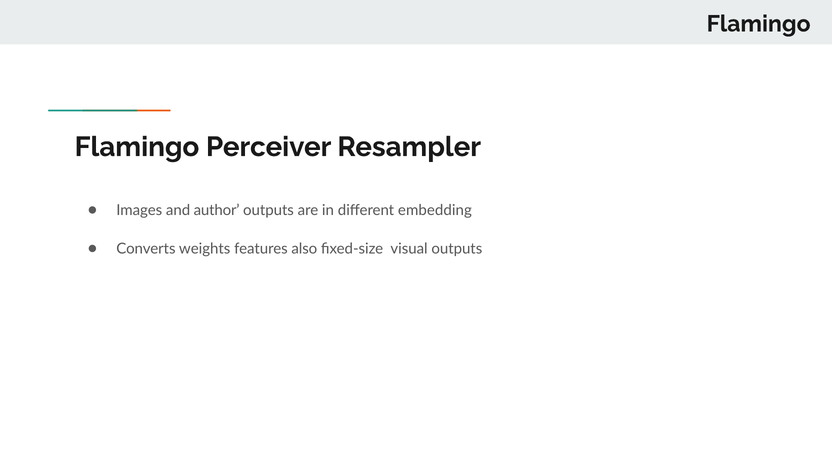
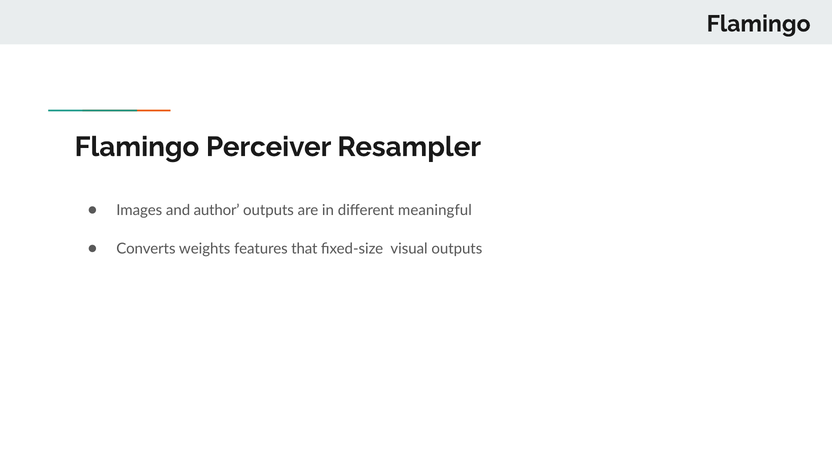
embedding: embedding -> meaningful
also: also -> that
